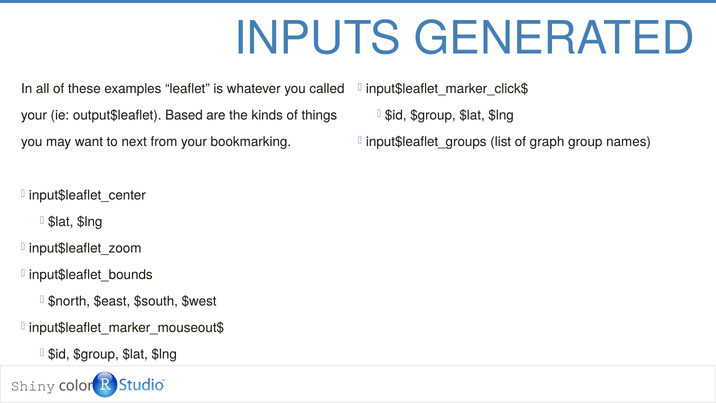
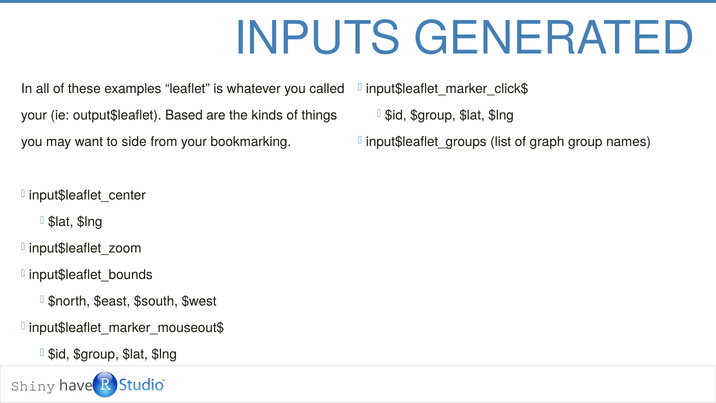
next: next -> side
color: color -> have
